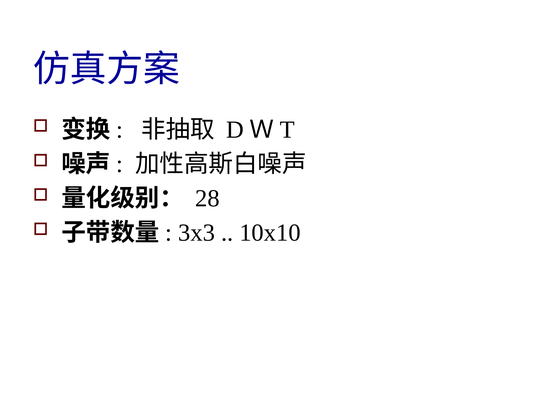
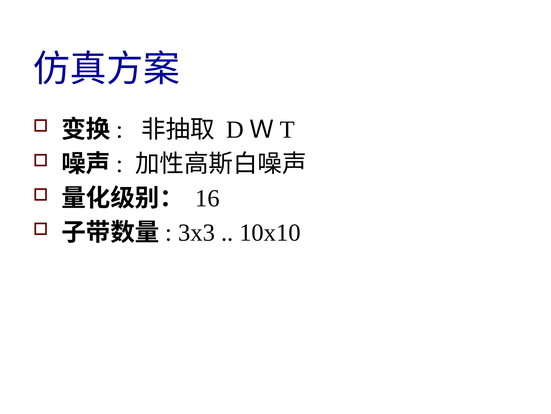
28: 28 -> 16
